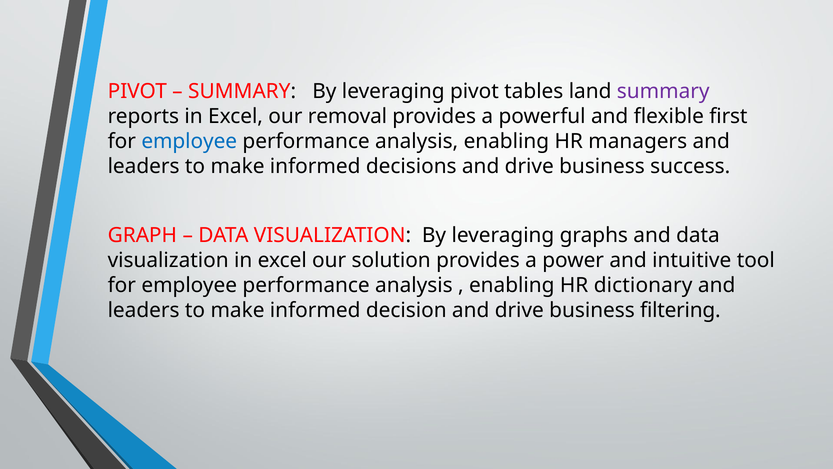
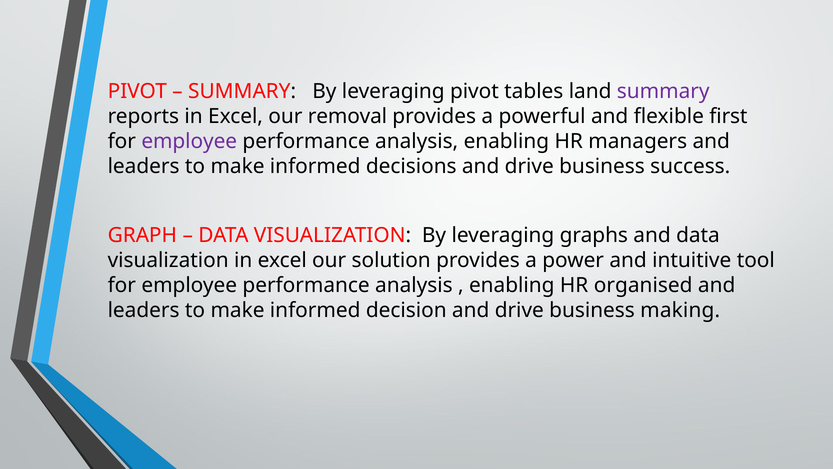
employee at (189, 141) colour: blue -> purple
dictionary: dictionary -> organised
filtering: filtering -> making
